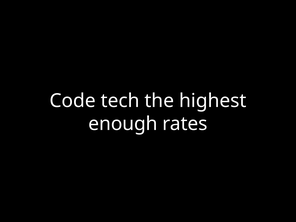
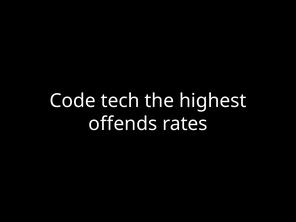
enough: enough -> offends
